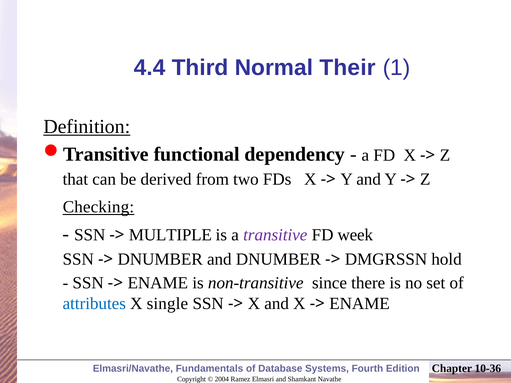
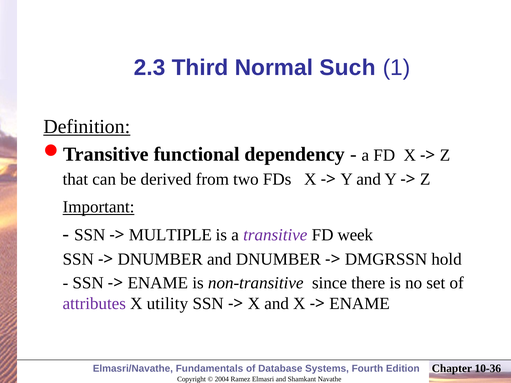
4.4: 4.4 -> 2.3
Their: Their -> Such
Checking: Checking -> Important
attributes colour: blue -> purple
single: single -> utility
